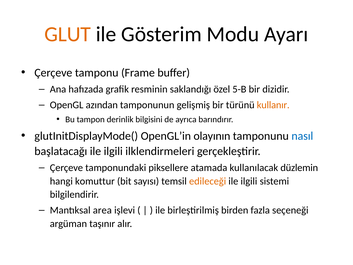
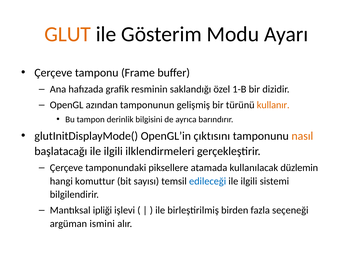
5-B: 5-B -> 1-B
olayının: olayının -> çıktısını
nasıl colour: blue -> orange
edileceği colour: orange -> blue
area: area -> ipliği
taşınır: taşınır -> ismini
